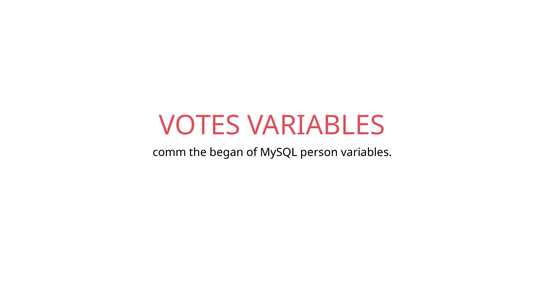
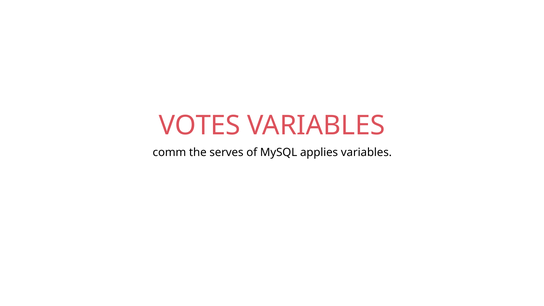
began: began -> serves
person: person -> applies
